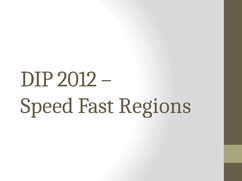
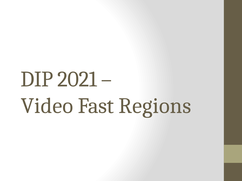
2012: 2012 -> 2021
Speed: Speed -> Video
